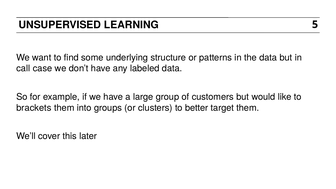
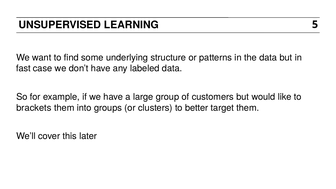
call: call -> fast
